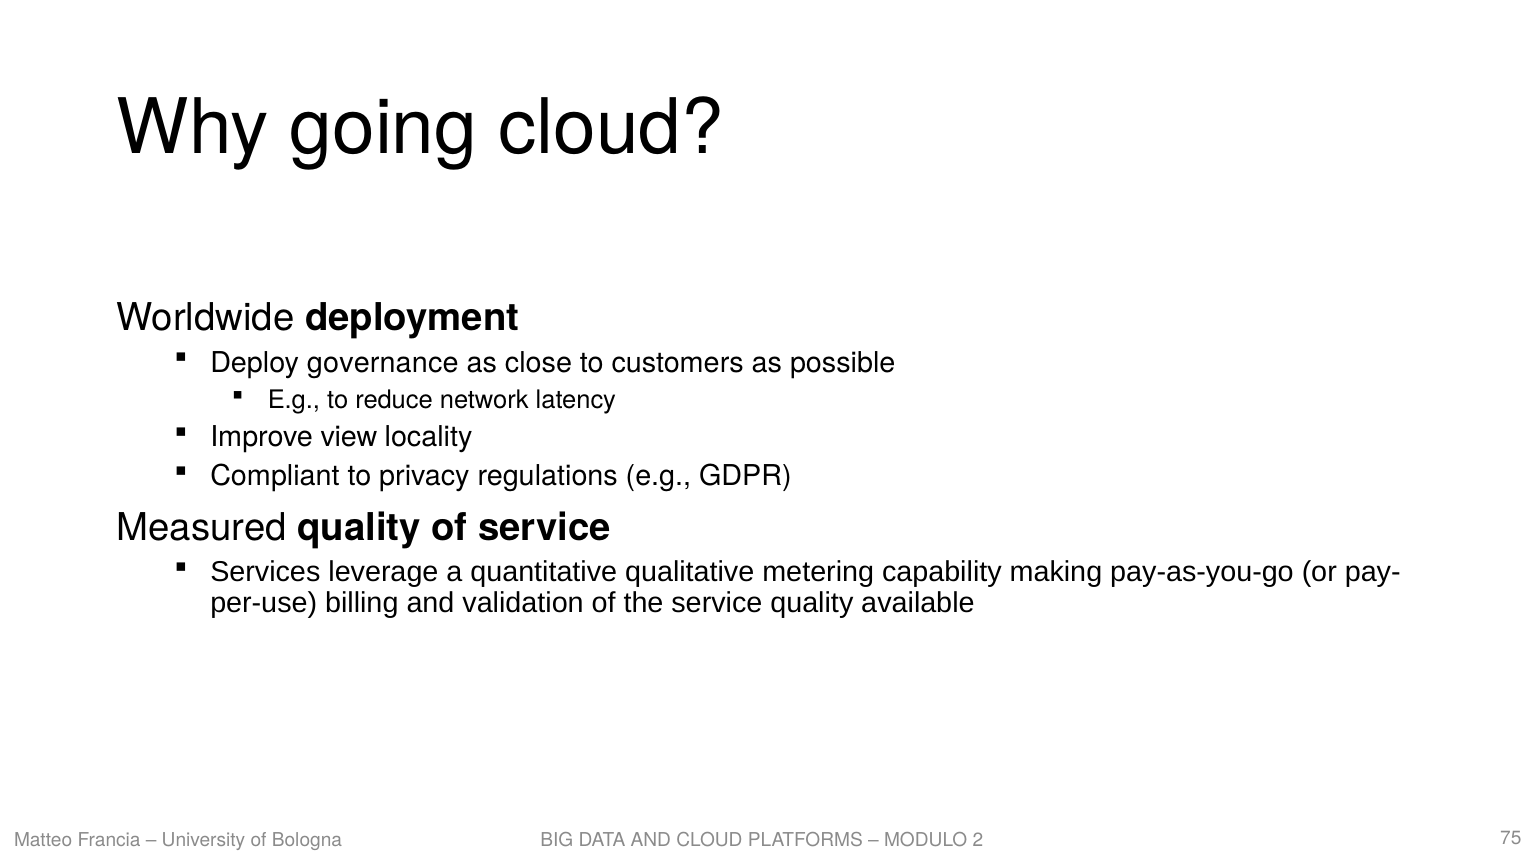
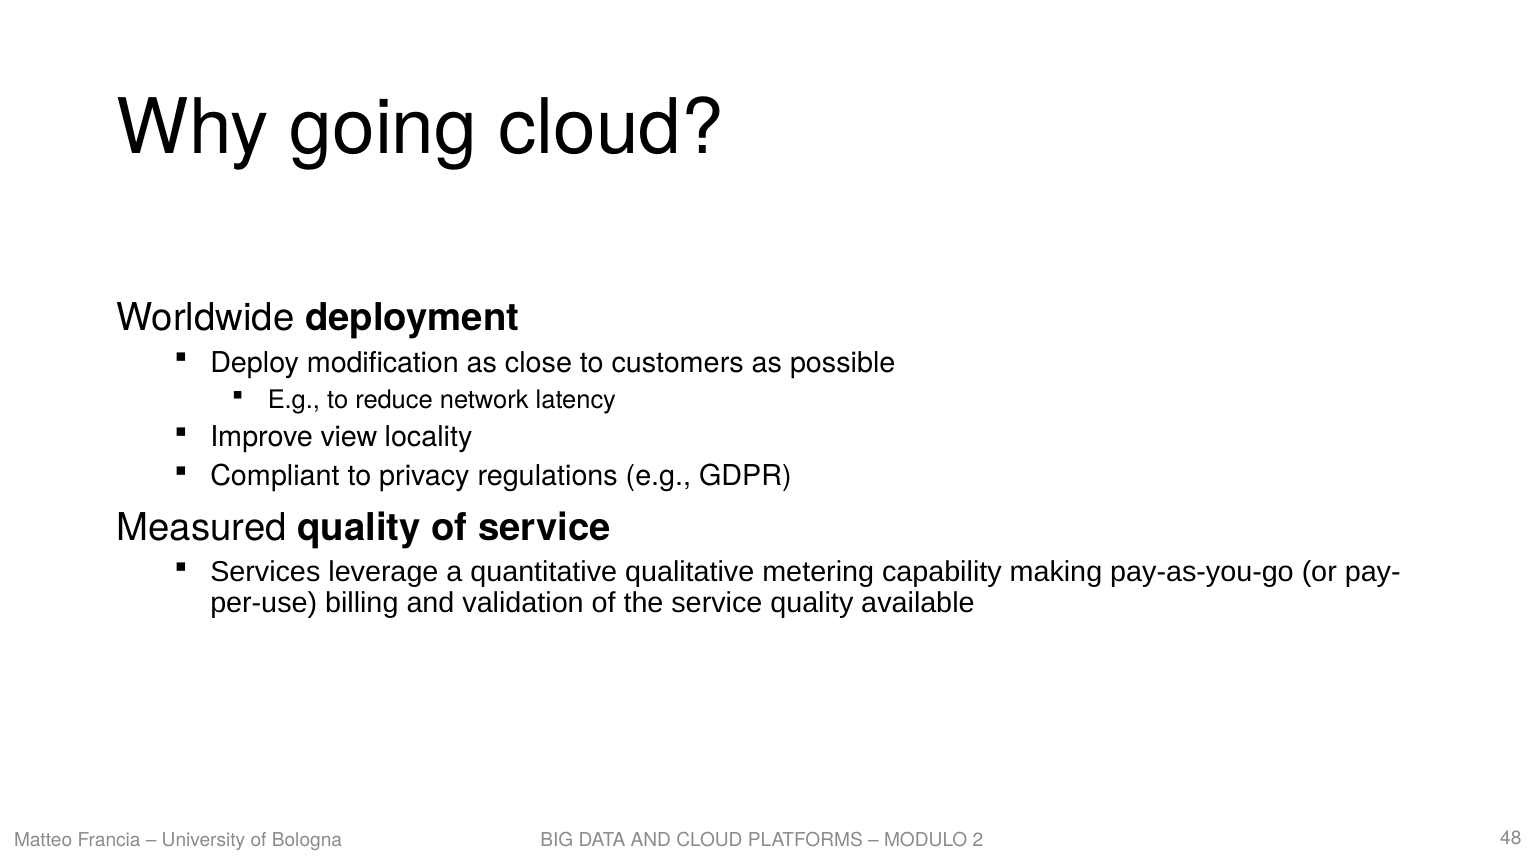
governance: governance -> modification
75: 75 -> 48
